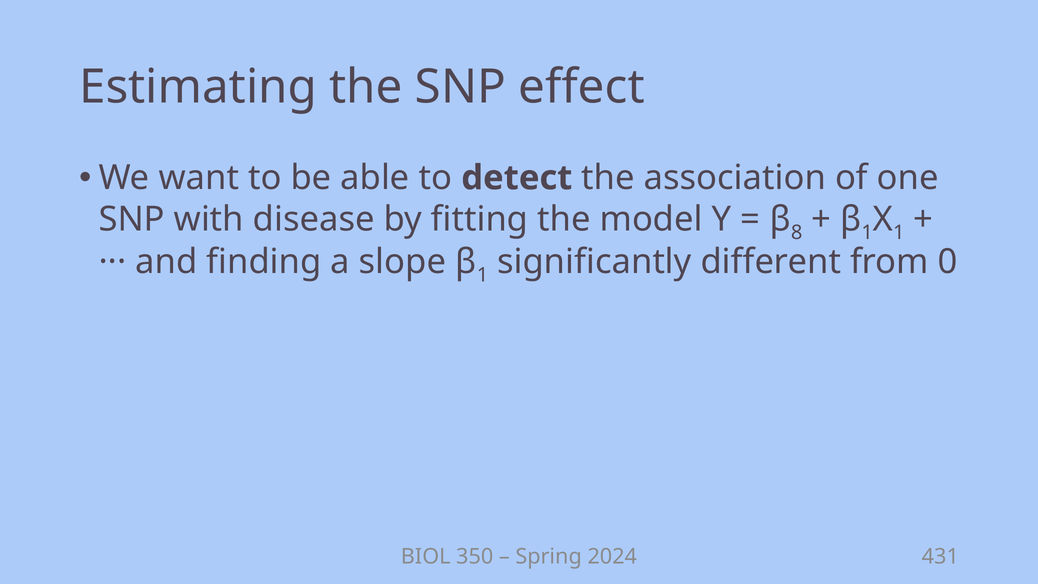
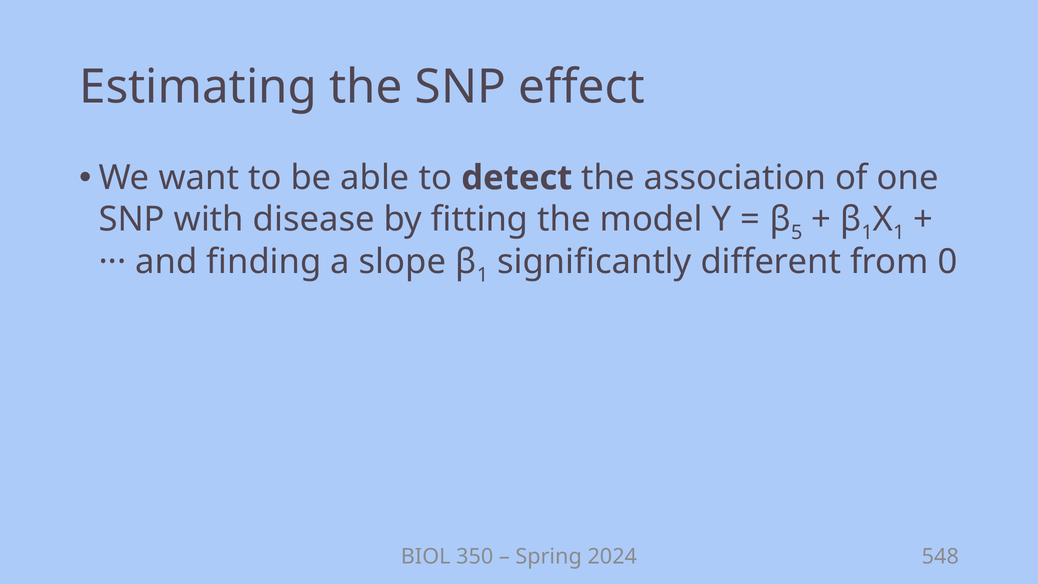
8: 8 -> 5
431: 431 -> 548
